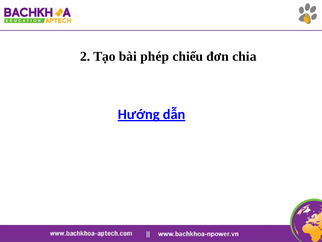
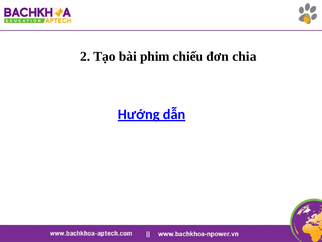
phép: phép -> phim
